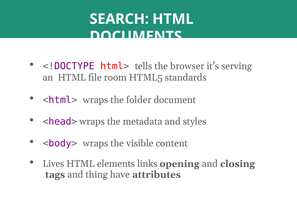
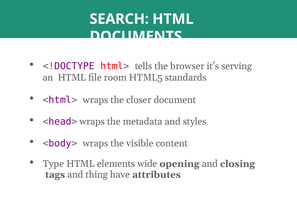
folder: folder -> closer
Lives: Lives -> Type
links: links -> wide
